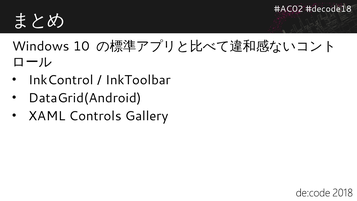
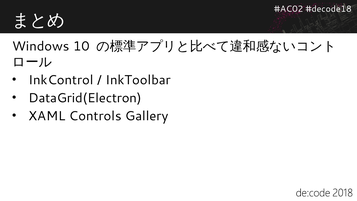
DataGrid(Android: DataGrid(Android -> DataGrid(Electron
